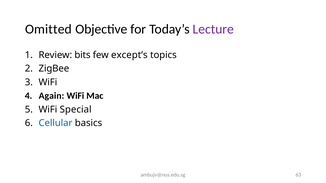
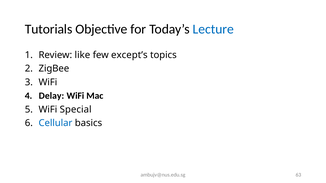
Omitted: Omitted -> Tutorials
Lecture colour: purple -> blue
bits: bits -> like
Again: Again -> Delay
